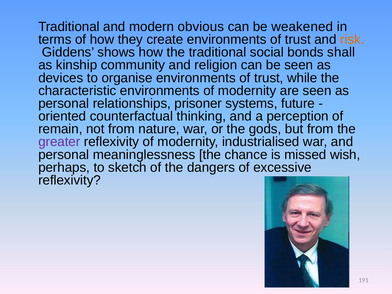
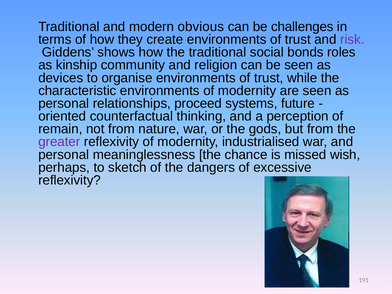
weakened: weakened -> challenges
risk colour: orange -> purple
shall: shall -> roles
prisoner: prisoner -> proceed
